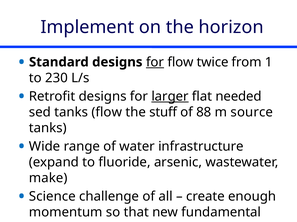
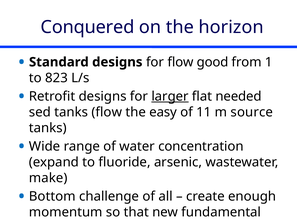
Implement: Implement -> Conquered
for at (155, 62) underline: present -> none
twice: twice -> good
230: 230 -> 823
stuff: stuff -> easy
88: 88 -> 11
infrastructure: infrastructure -> concentration
Science: Science -> Bottom
